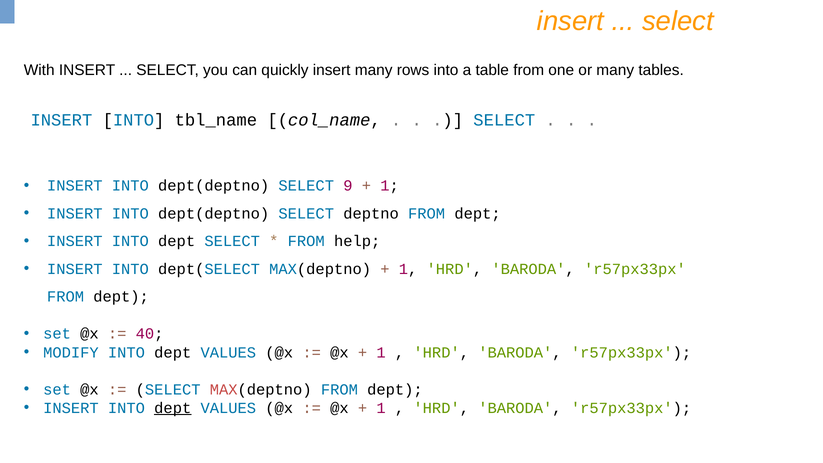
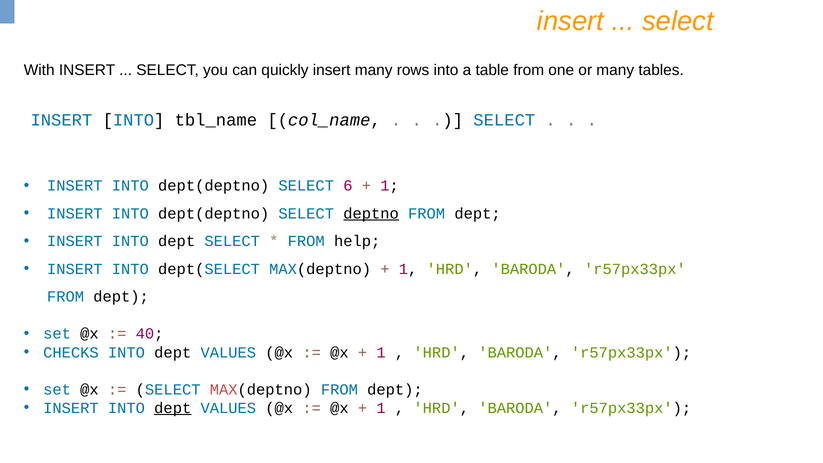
9: 9 -> 6
deptno underline: none -> present
MODIFY: MODIFY -> CHECKS
